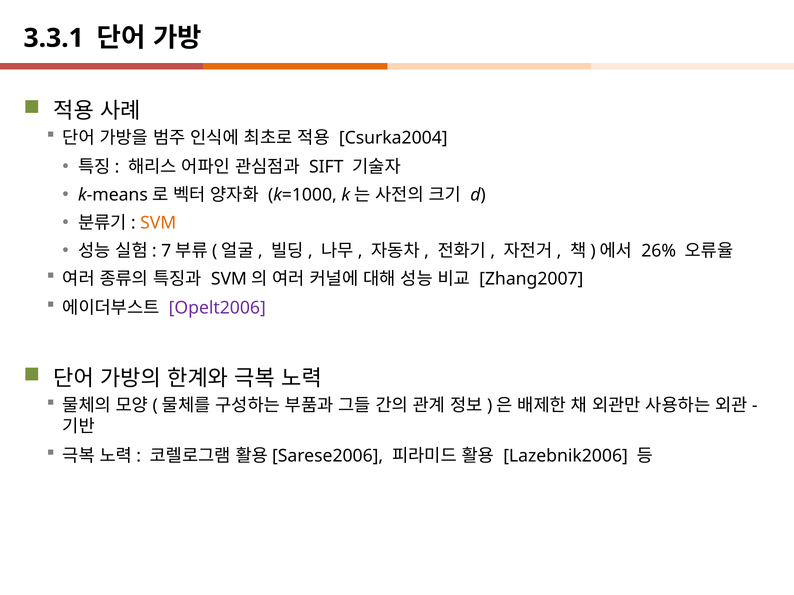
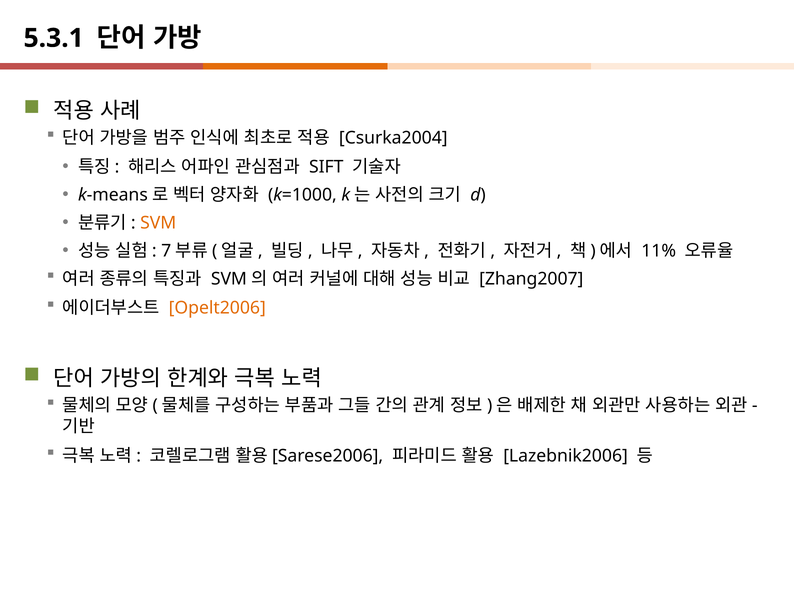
3.3.1: 3.3.1 -> 5.3.1
26%: 26% -> 11%
Opelt2006 colour: purple -> orange
